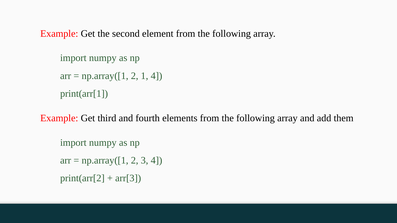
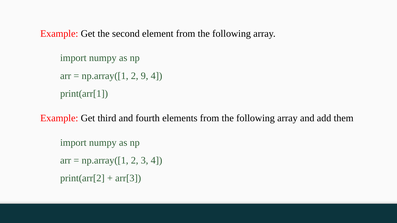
1: 1 -> 9
